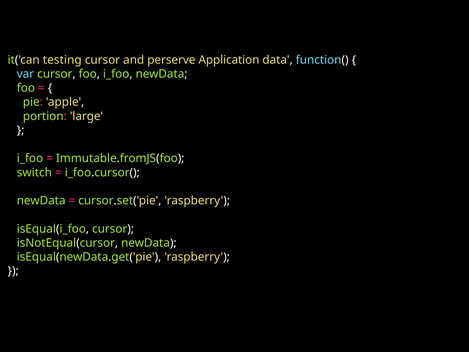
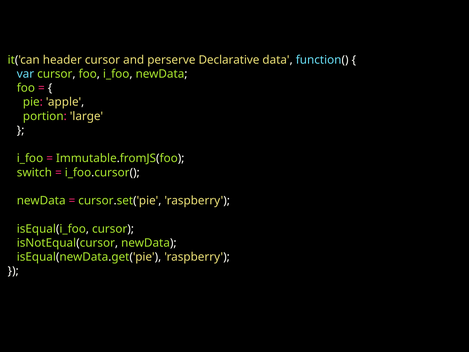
testing: testing -> header
Application: Application -> Declarative
